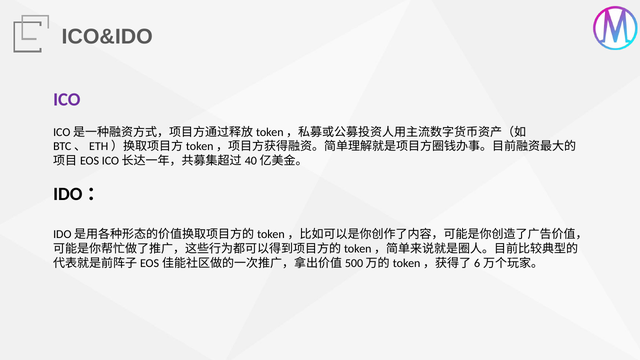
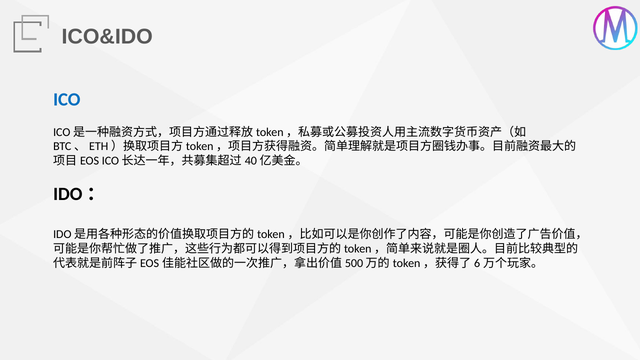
ICO colour: purple -> blue
